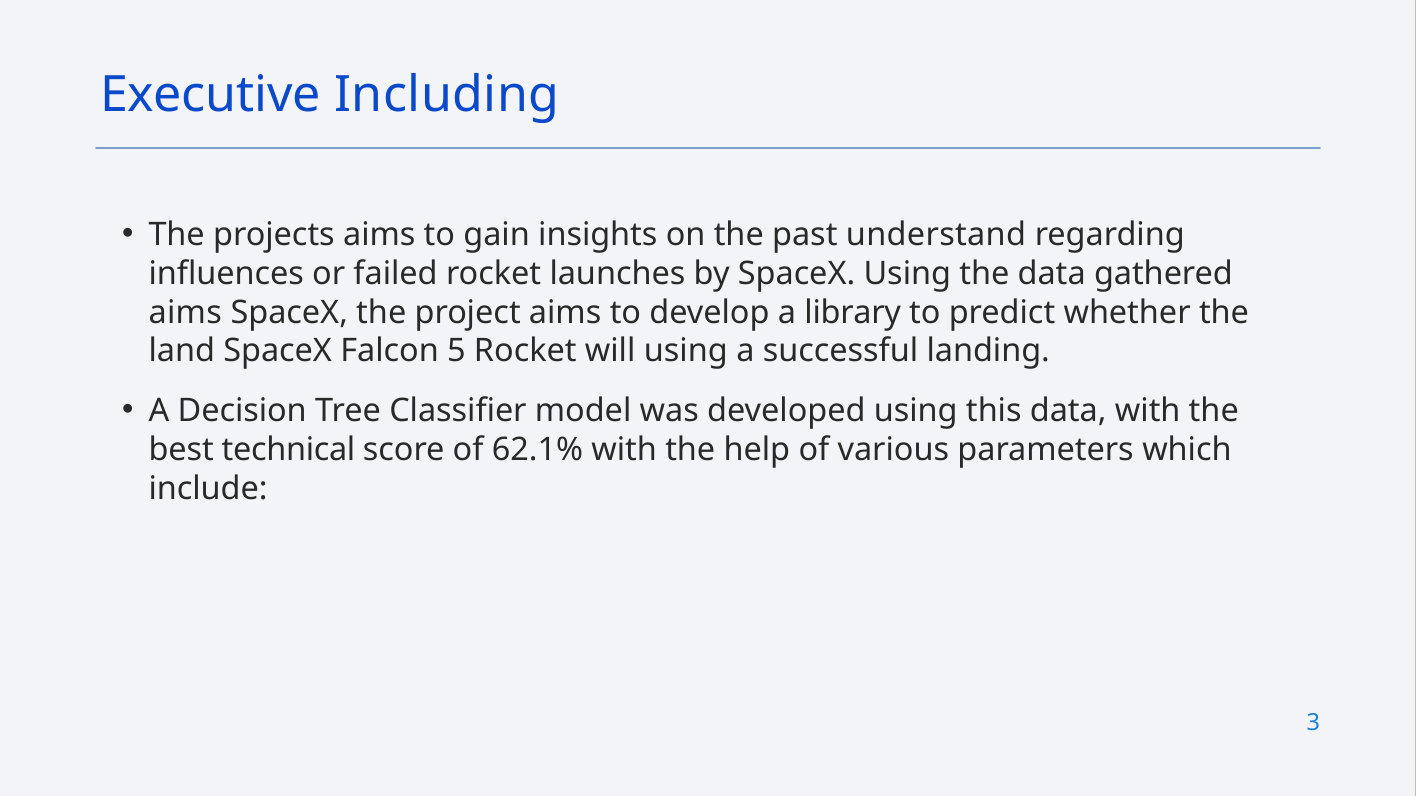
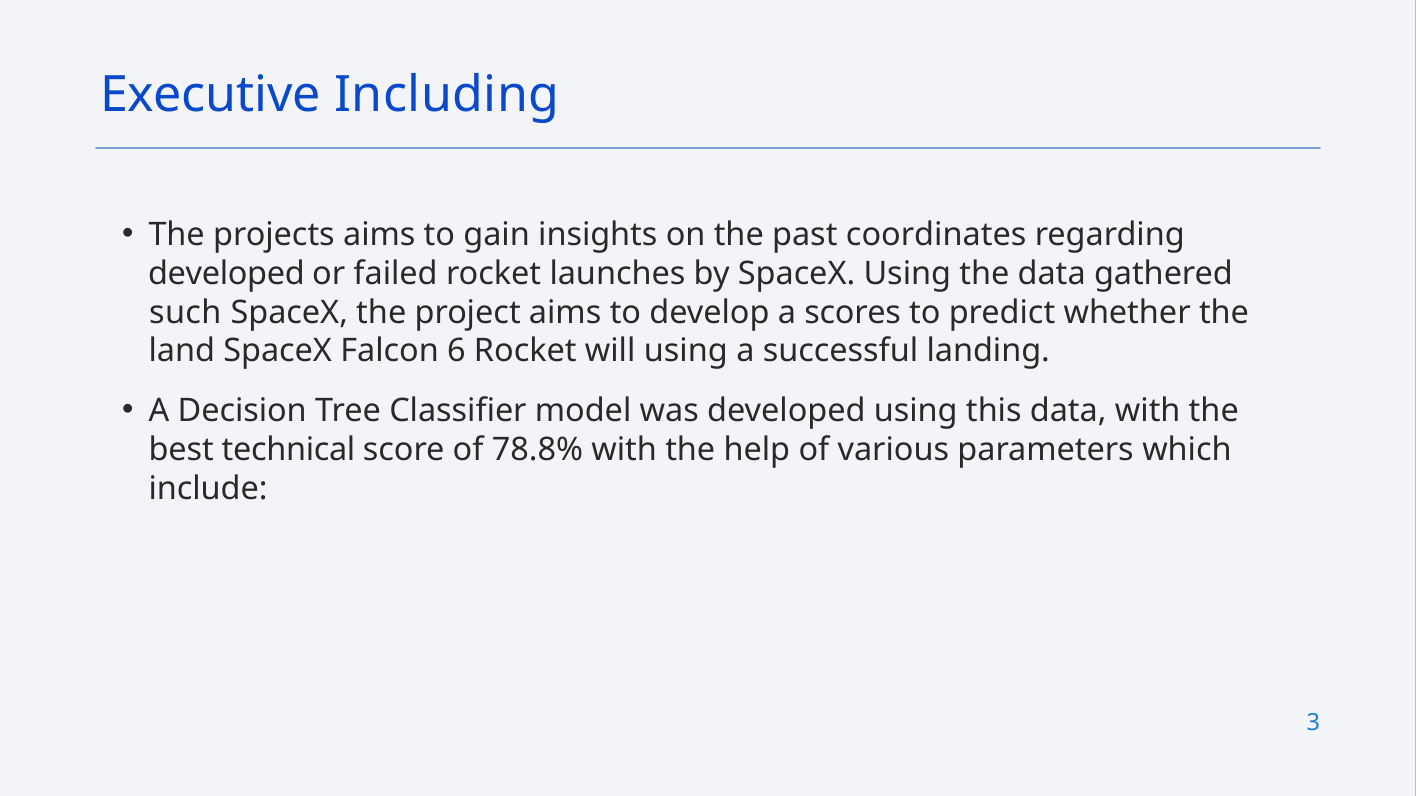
understand: understand -> coordinates
influences at (226, 274): influences -> developed
aims at (185, 313): aims -> such
library: library -> scores
5: 5 -> 6
62.1%: 62.1% -> 78.8%
